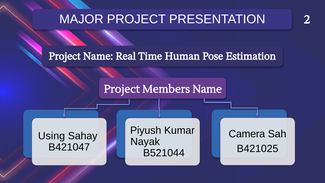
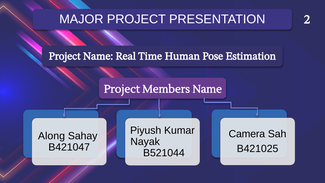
Using: Using -> Along
